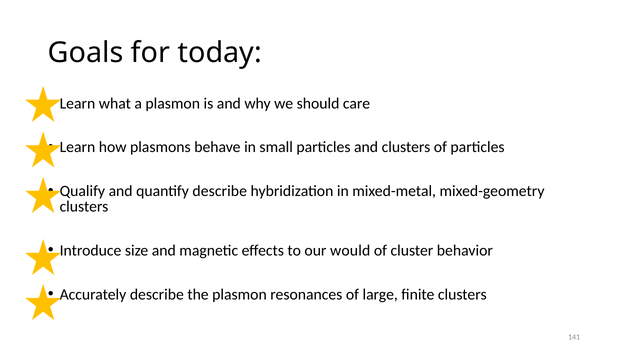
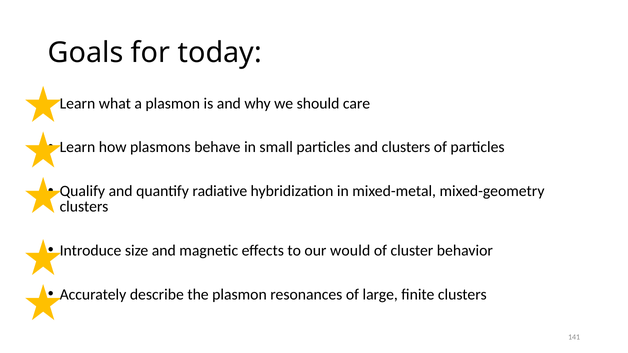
quantify describe: describe -> radiative
